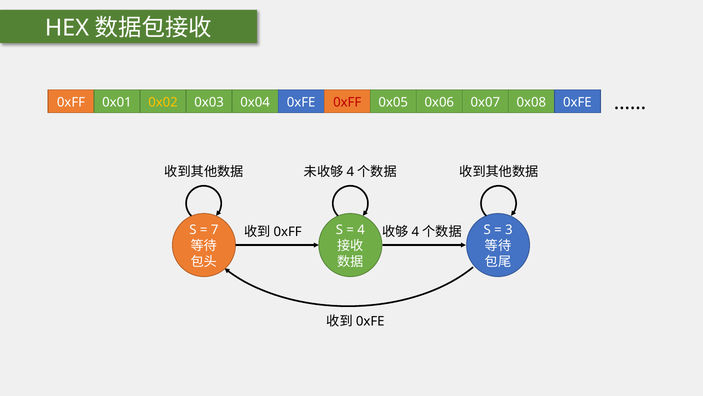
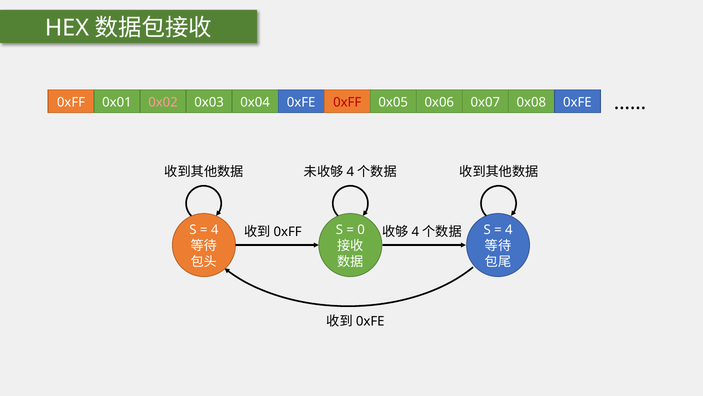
0x02 colour: yellow -> pink
7 at (215, 230): 7 -> 4
4: 4 -> 0
3 at (509, 230): 3 -> 4
